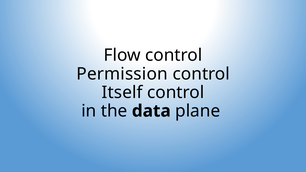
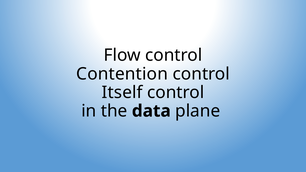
Permission: Permission -> Contention
